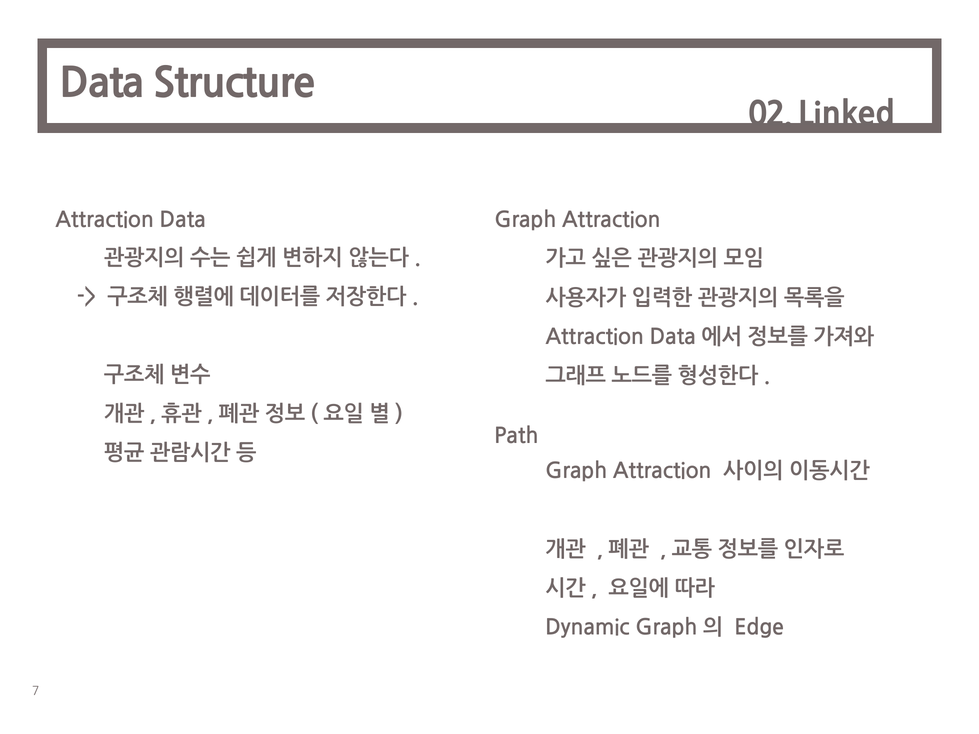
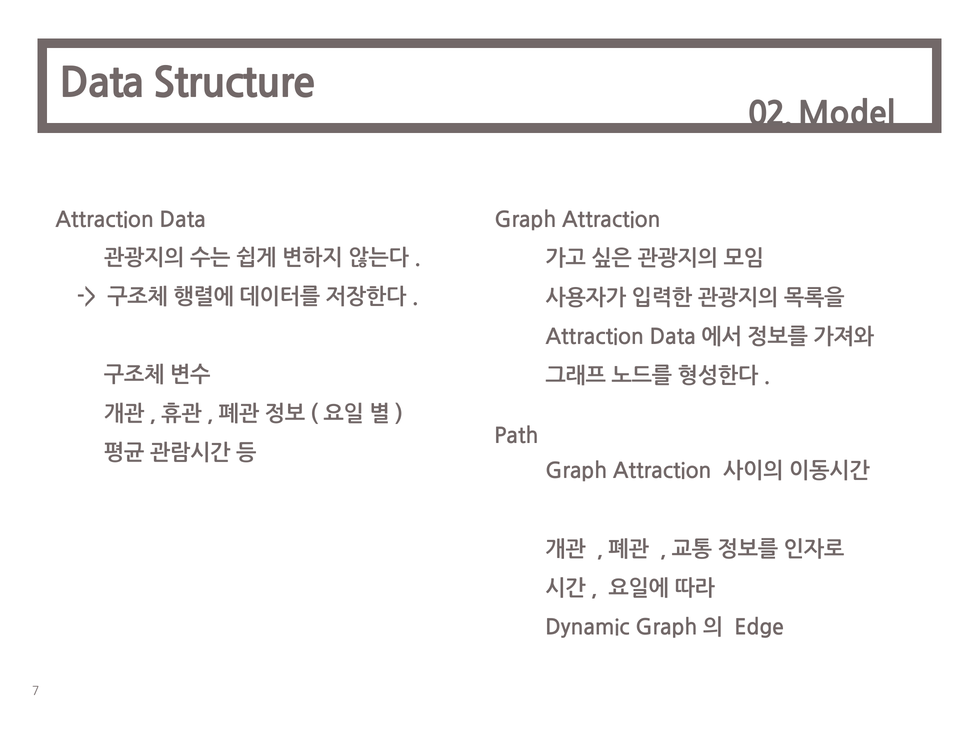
Linked: Linked -> Model
